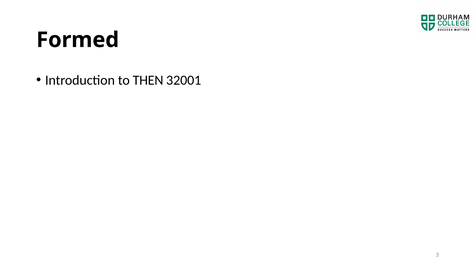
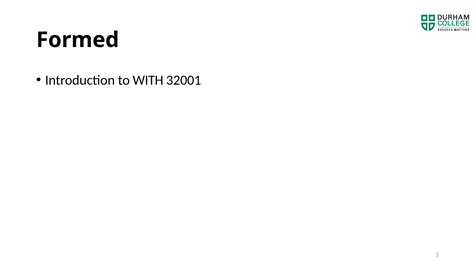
THEN: THEN -> WITH
